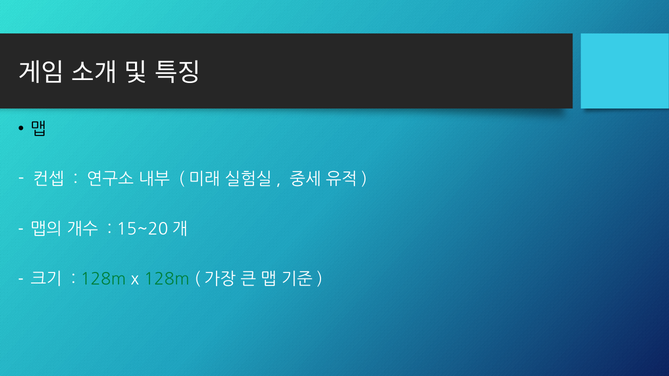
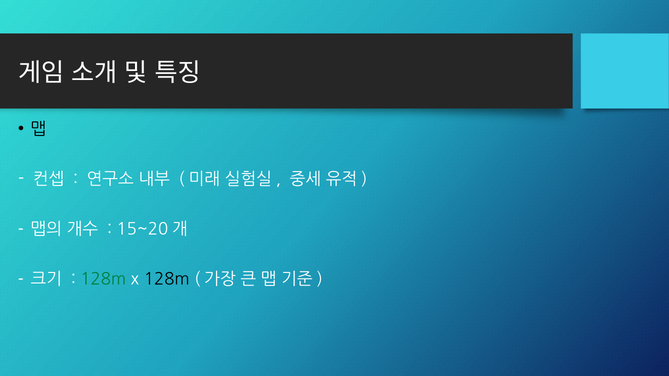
128m at (167, 279) colour: green -> black
